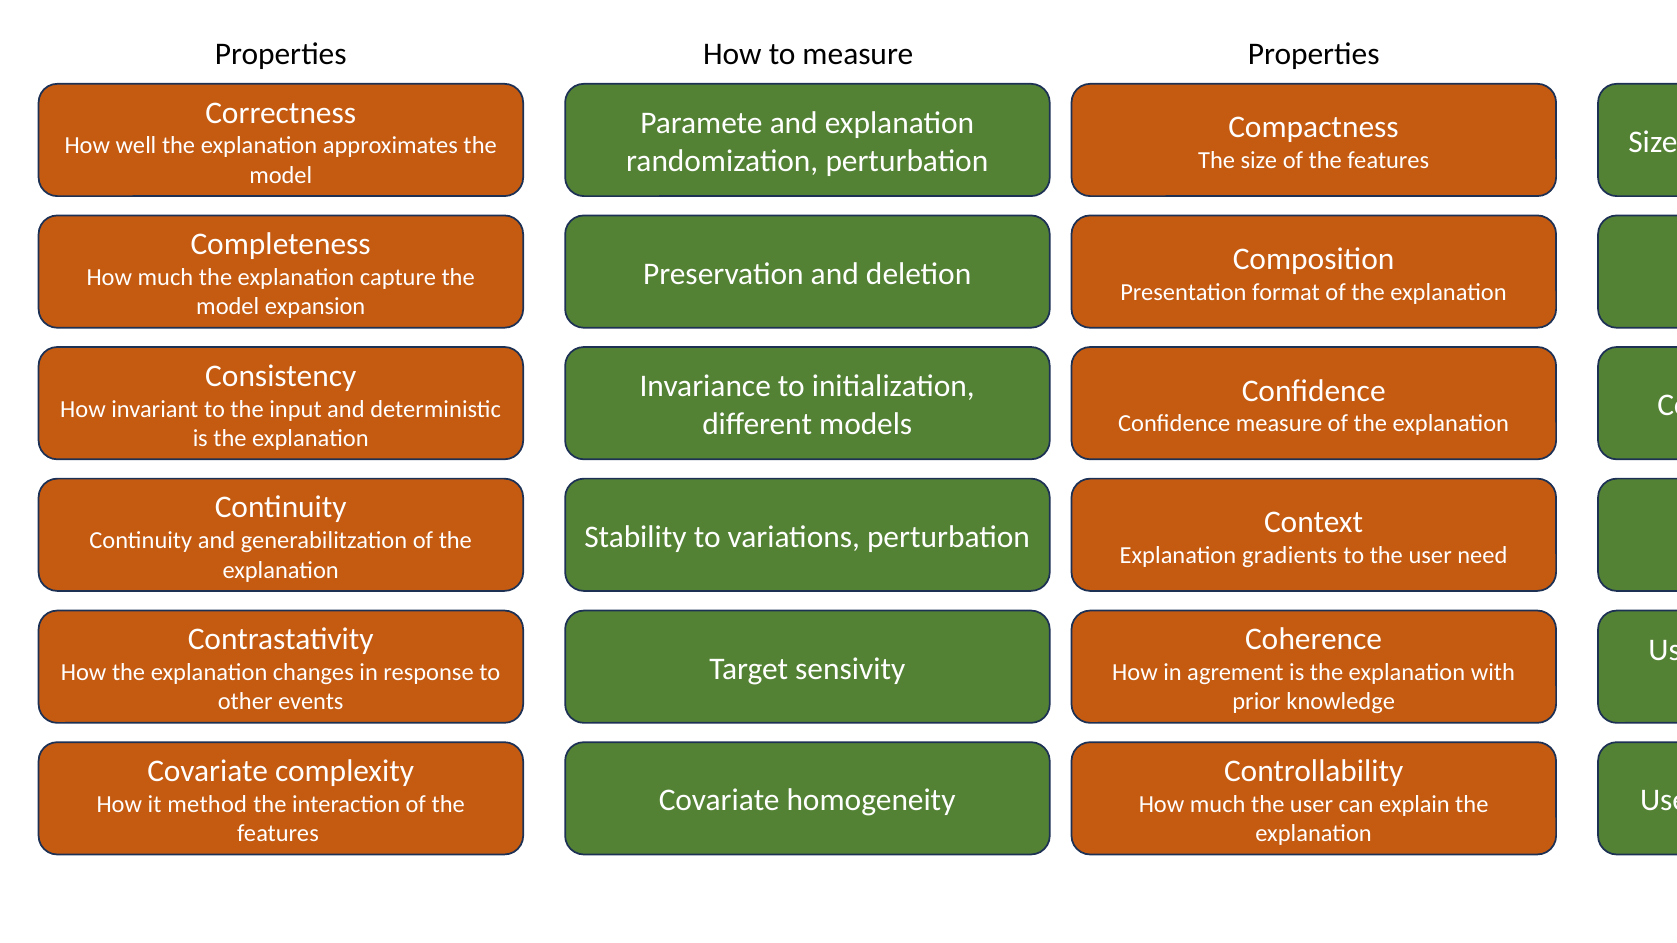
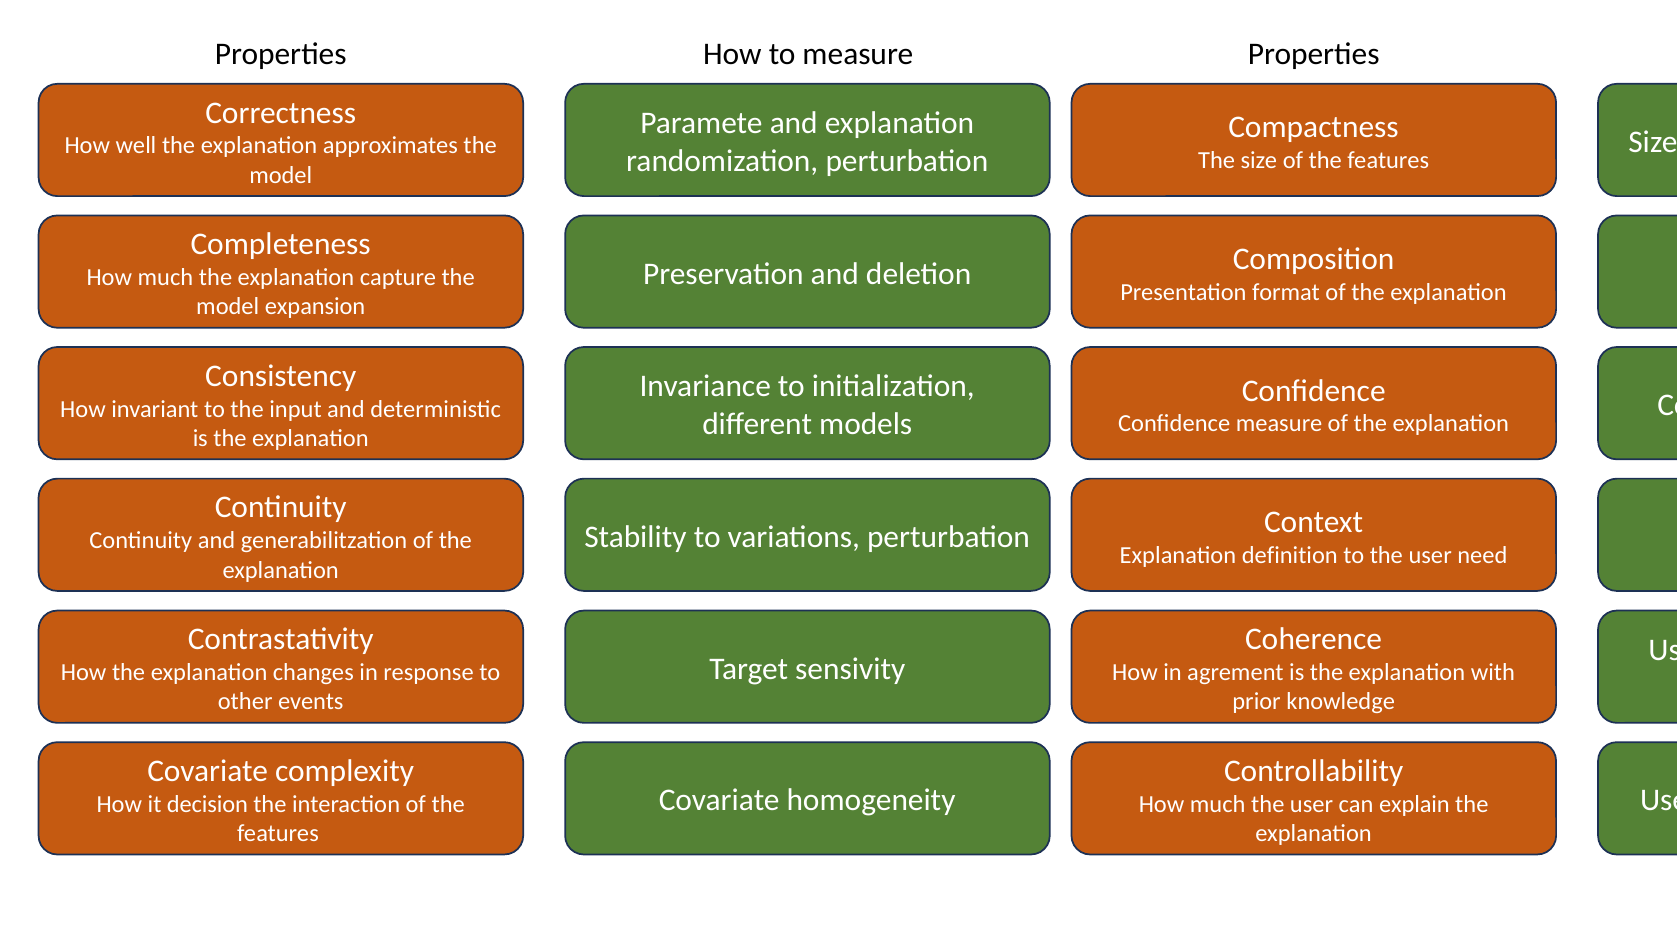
gradients: gradients -> definition
method: method -> decision
